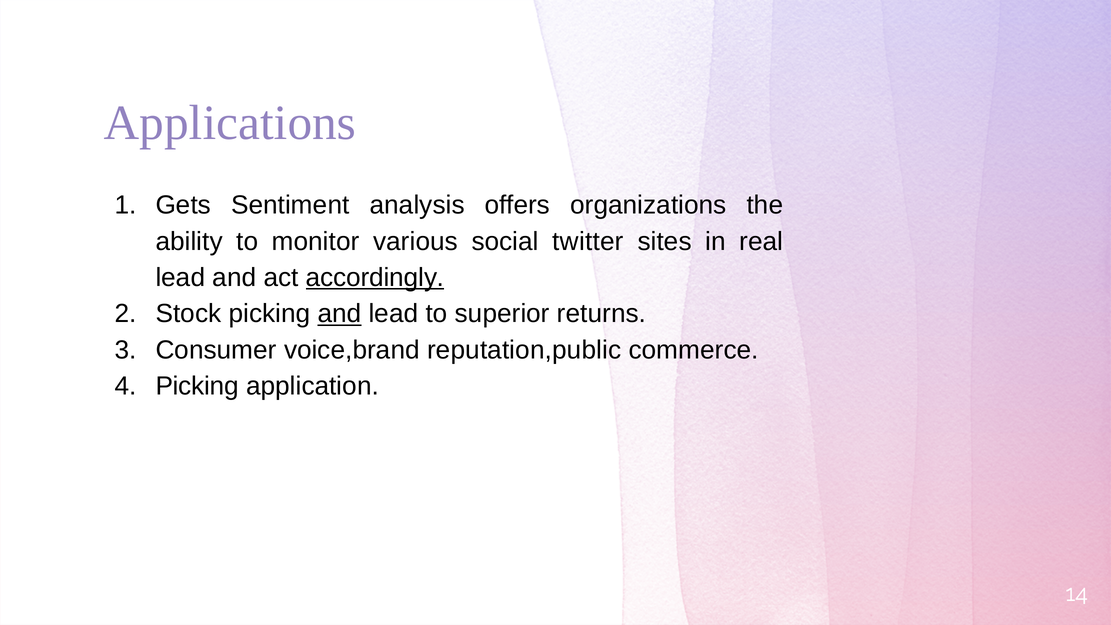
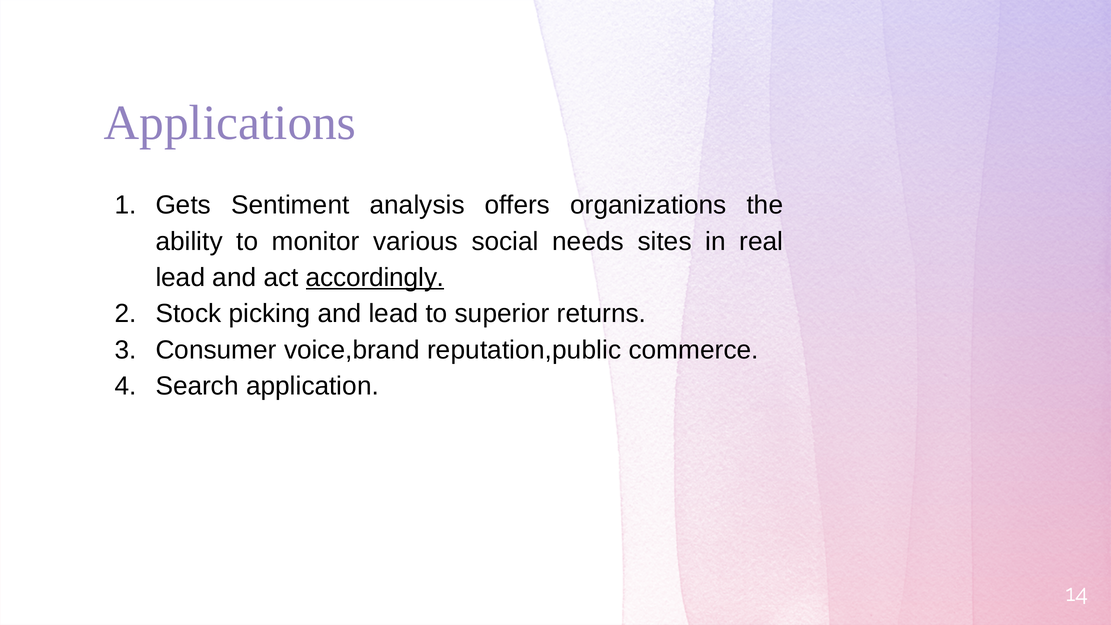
twitter: twitter -> needs
and at (340, 314) underline: present -> none
Picking at (197, 386): Picking -> Search
